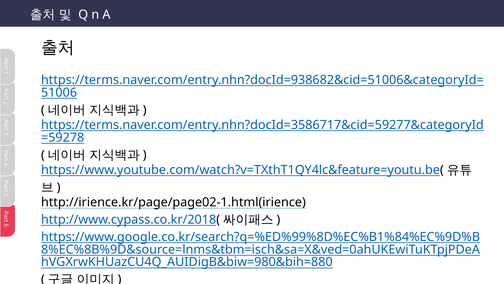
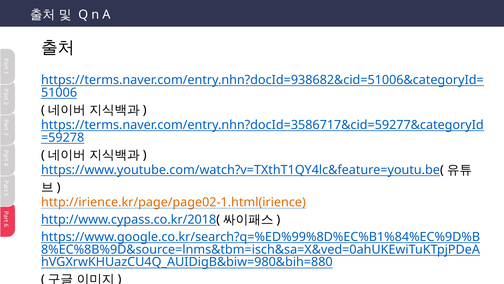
http://irience.kr/page/page02-1.html(irience colour: black -> orange
